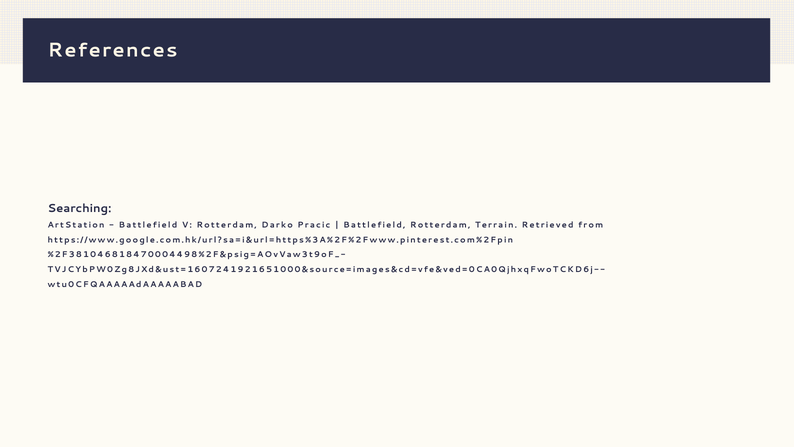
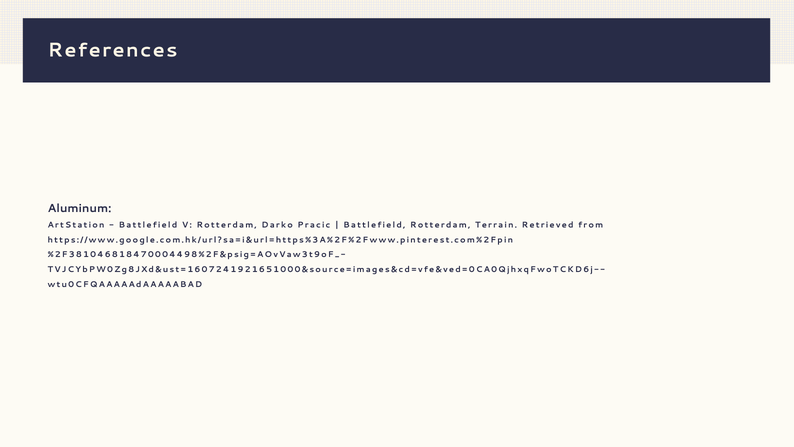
Searching: Searching -> Aluminum
